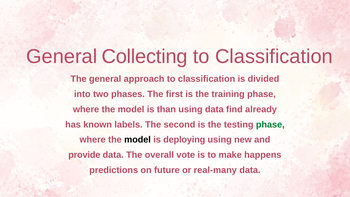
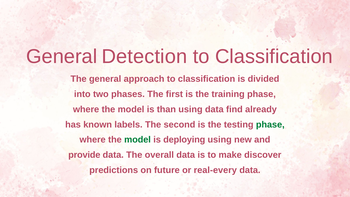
Collecting: Collecting -> Detection
model at (138, 140) colour: black -> green
overall vote: vote -> data
happens: happens -> discover
real-many: real-many -> real-every
